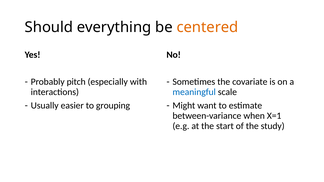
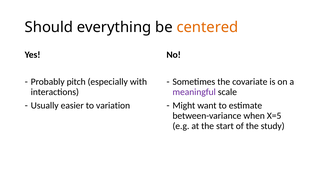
meaningful colour: blue -> purple
grouping: grouping -> variation
X=1: X=1 -> X=5
